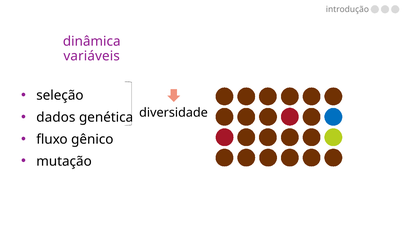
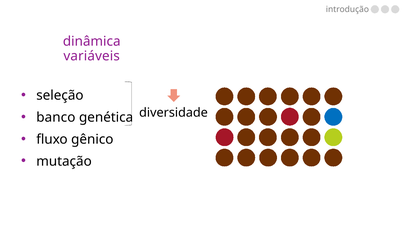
dados: dados -> banco
